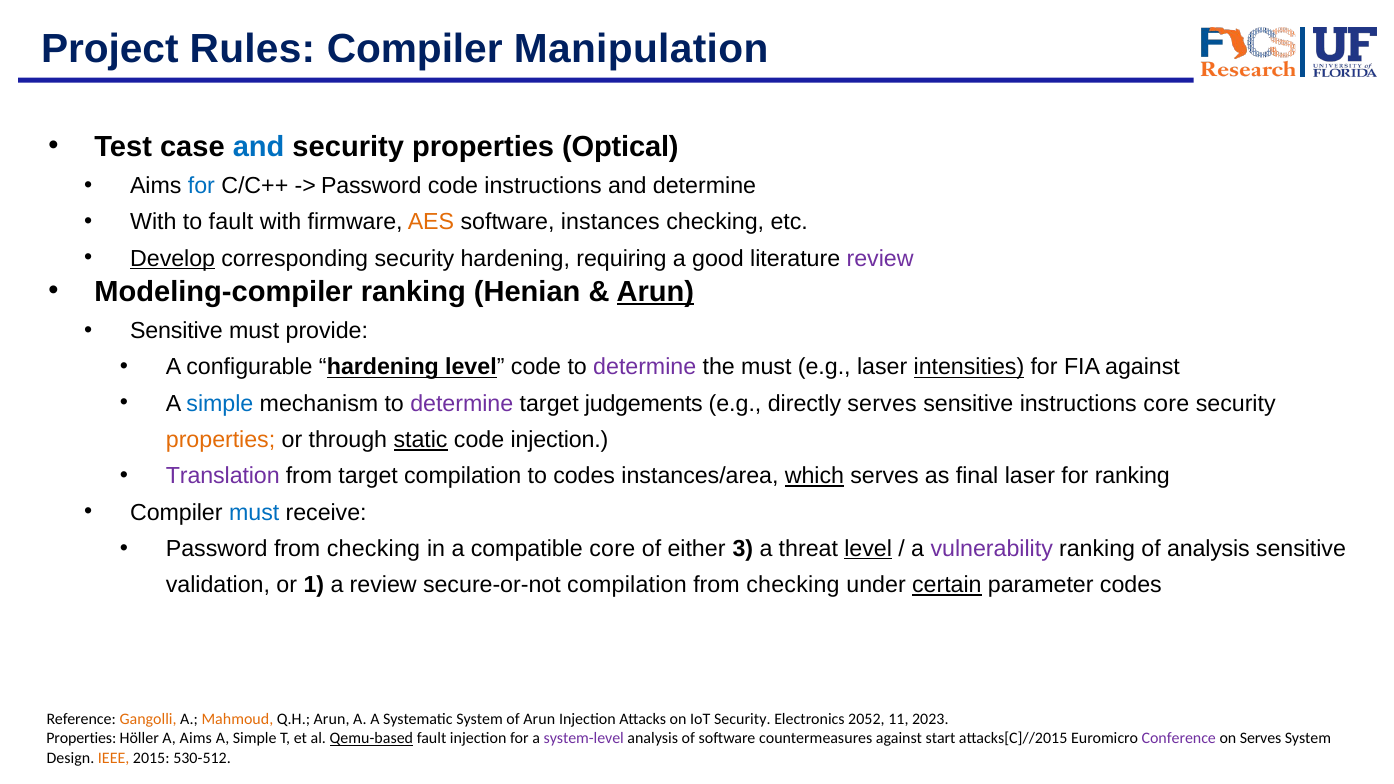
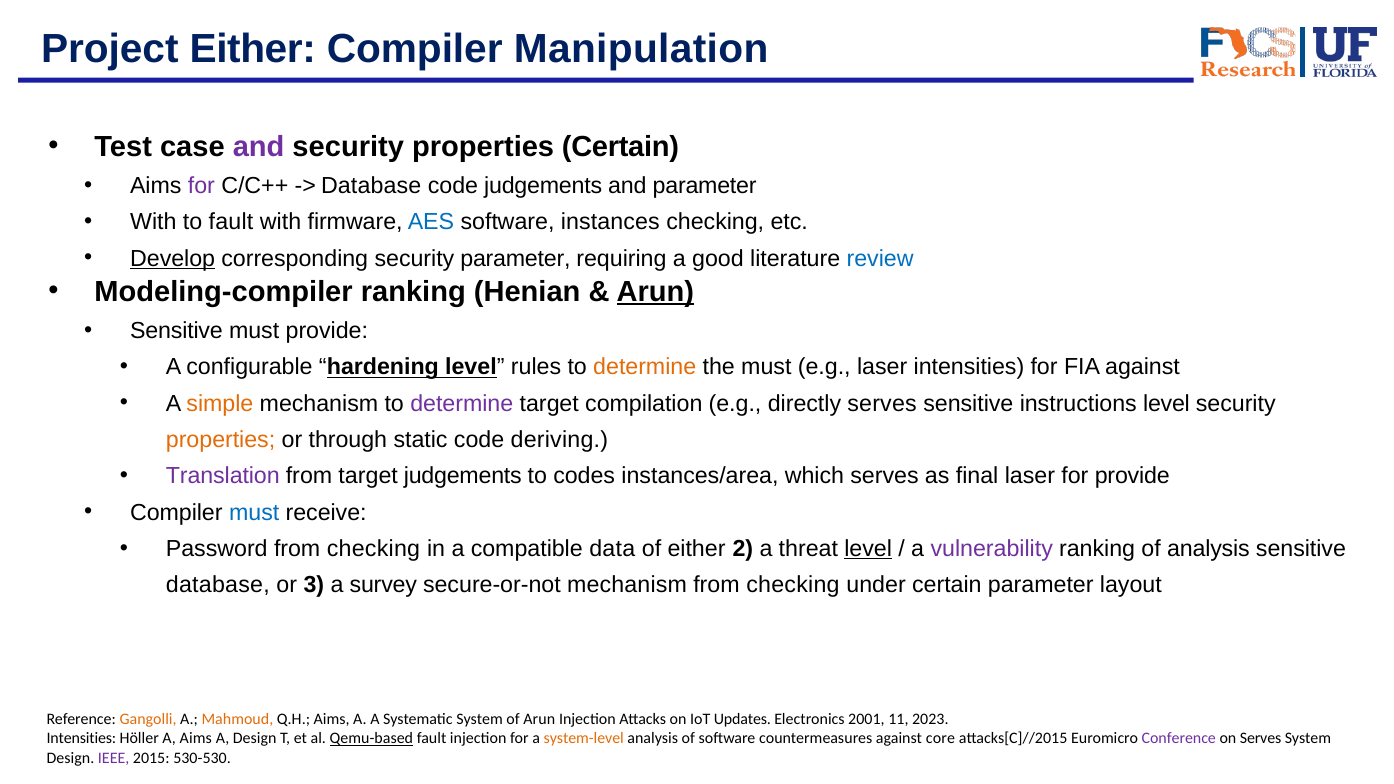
Project Rules: Rules -> Either
and at (259, 146) colour: blue -> purple
properties Optical: Optical -> Certain
for at (201, 186) colour: blue -> purple
Password at (371, 186): Password -> Database
code instructions: instructions -> judgements
and determine: determine -> parameter
AES colour: orange -> blue
security hardening: hardening -> parameter
review at (880, 258) colour: purple -> blue
level code: code -> rules
determine at (645, 367) colour: purple -> orange
intensities at (969, 367) underline: present -> none
simple at (220, 404) colour: blue -> orange
judgements: judgements -> compilation
instructions core: core -> level
static underline: present -> none
code injection: injection -> deriving
target compilation: compilation -> judgements
which underline: present -> none
for ranking: ranking -> provide
compatible core: core -> data
3: 3 -> 2
validation at (218, 585): validation -> database
1: 1 -> 3
a review: review -> survey
secure-or-not compilation: compilation -> mechanism
certain at (947, 585) underline: present -> none
parameter codes: codes -> layout
Q.H Arun: Arun -> Aims
IoT Security: Security -> Updates
2052: 2052 -> 2001
Properties at (81, 739): Properties -> Intensities
Simple at (255, 739): Simple -> Design
system-level colour: purple -> orange
start: start -> core
IEEE colour: orange -> purple
530-512: 530-512 -> 530-530
